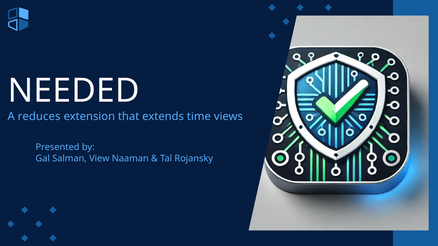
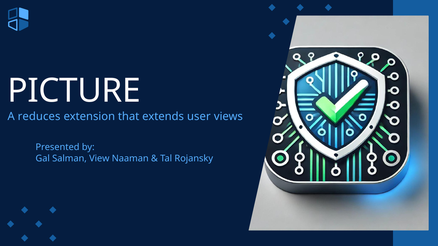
NEEDED: NEEDED -> PICTURE
time: time -> user
